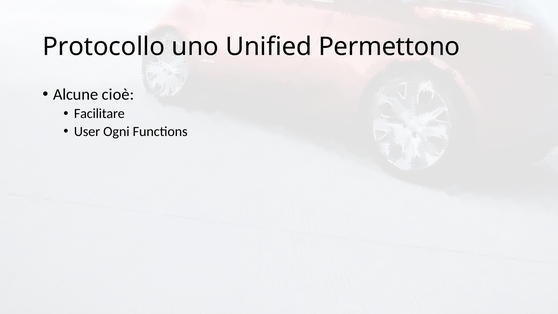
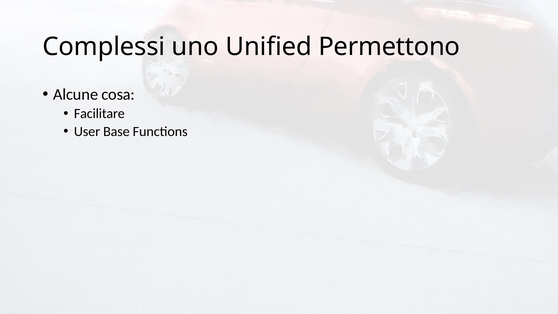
Protocollo: Protocollo -> Complessi
cioè: cioè -> cosa
Ogni: Ogni -> Base
